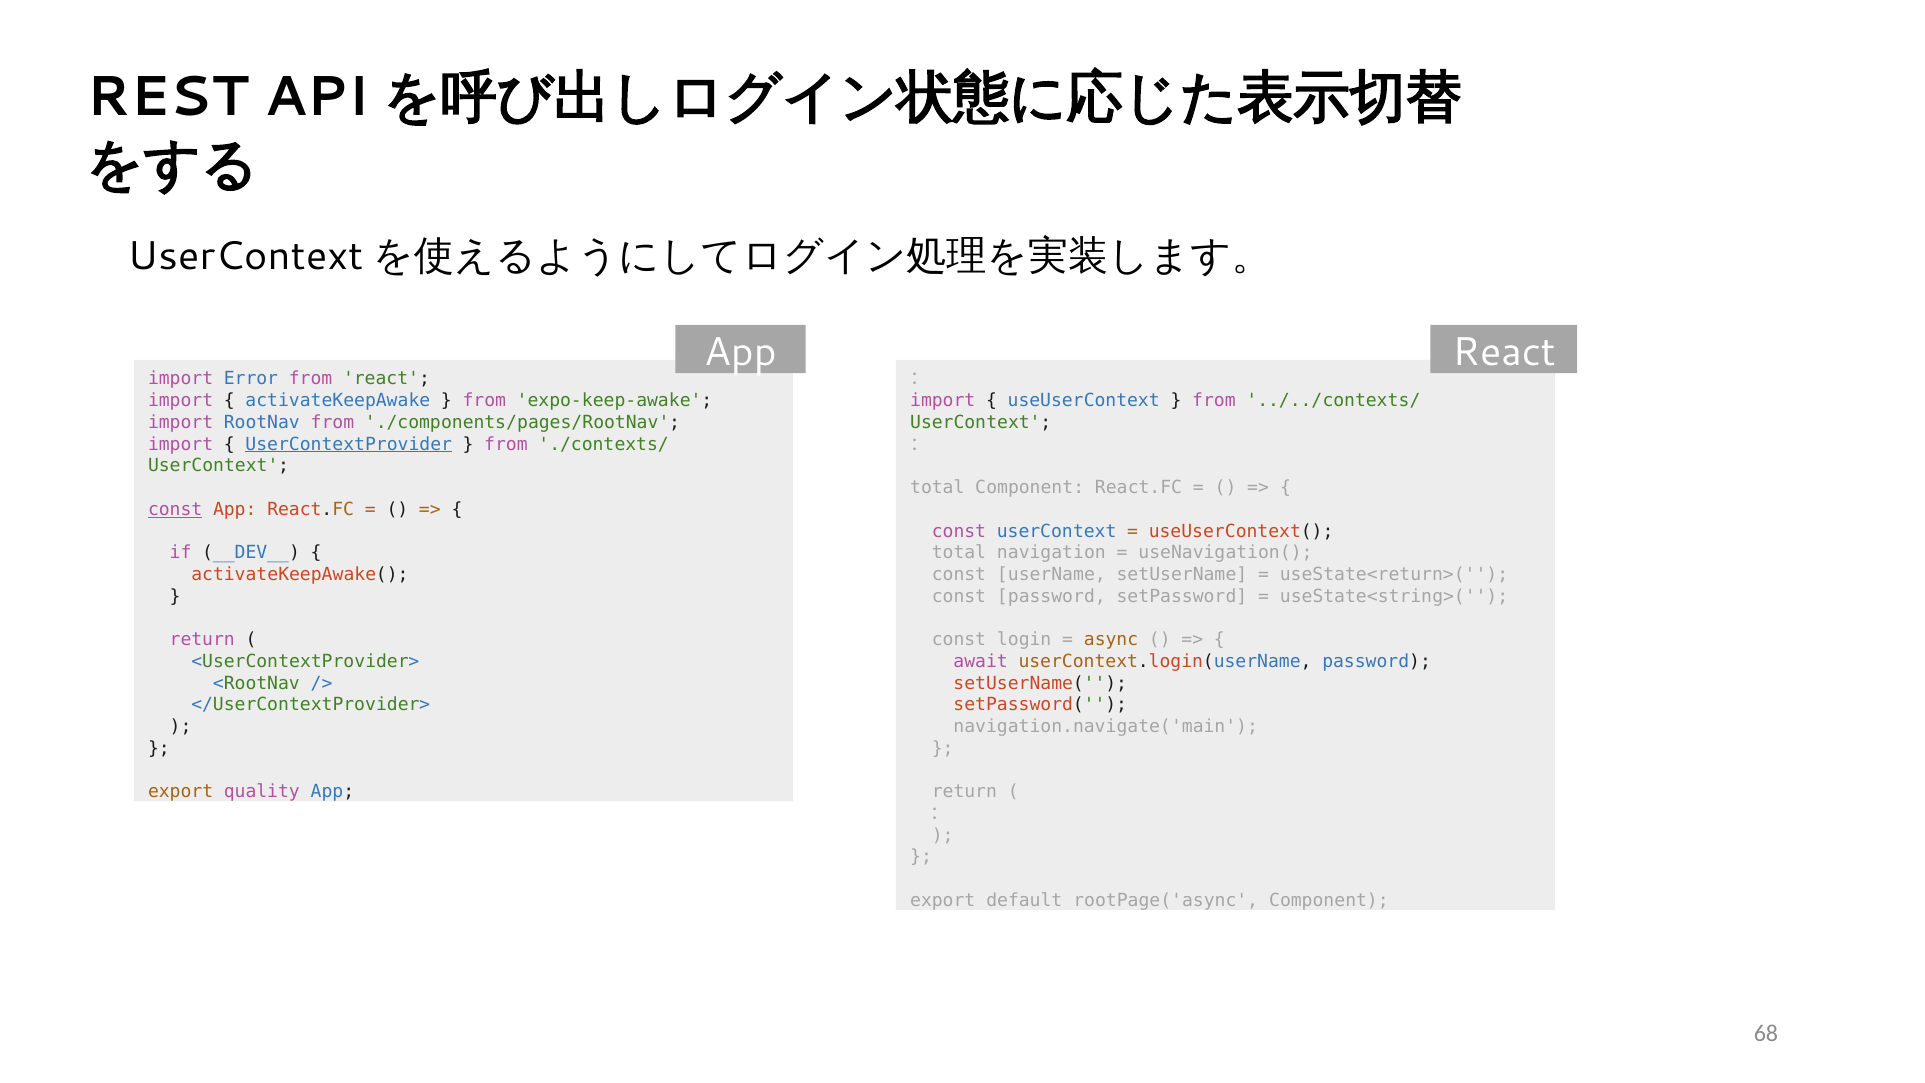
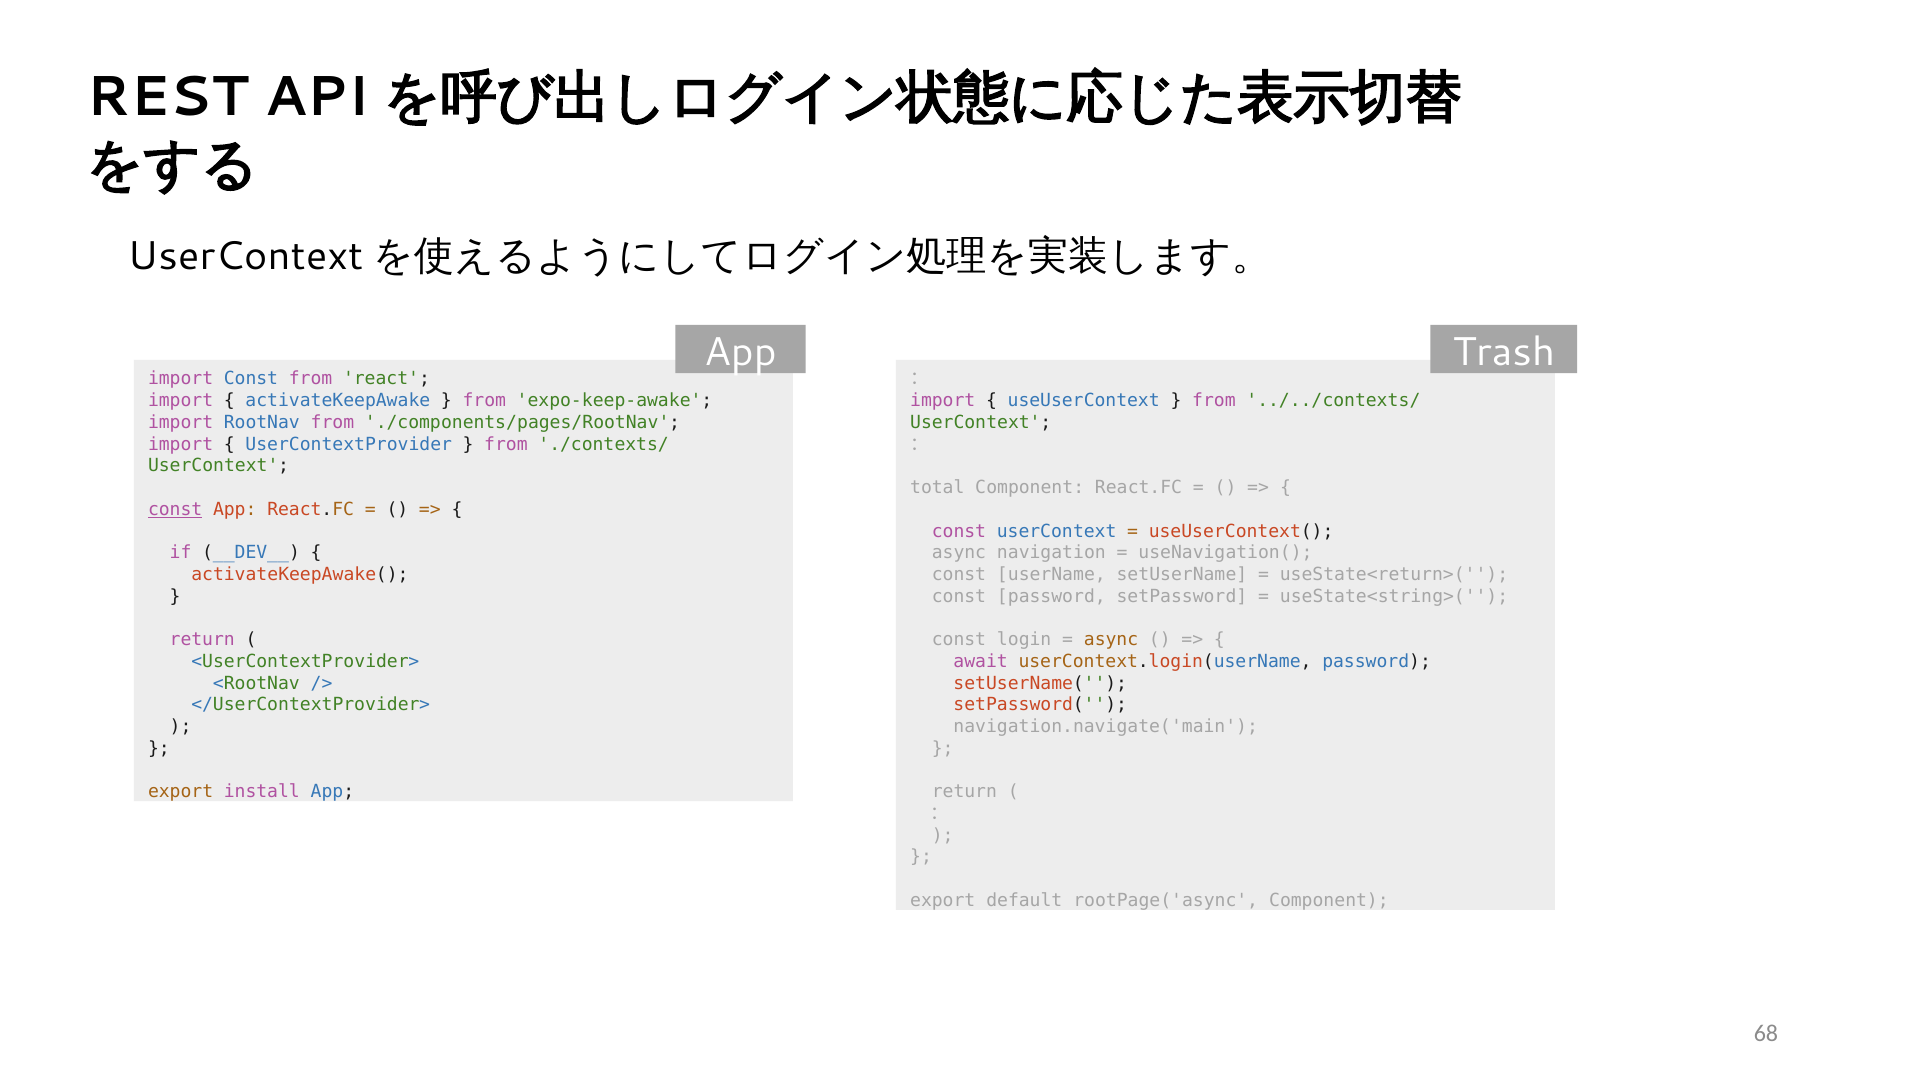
React at (1504, 352): React -> Trash
import Error: Error -> Const
UserContextProvider underline: present -> none
total at (959, 553): total -> async
quality: quality -> install
